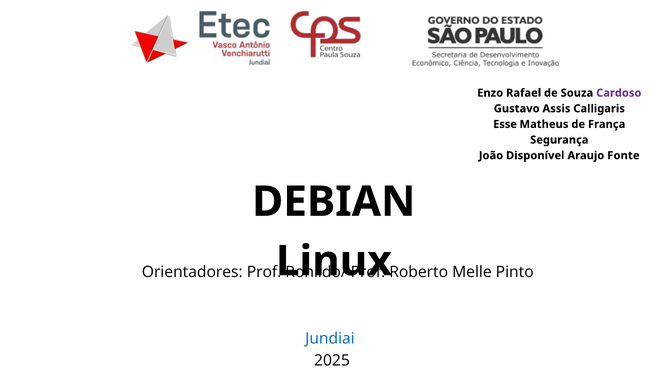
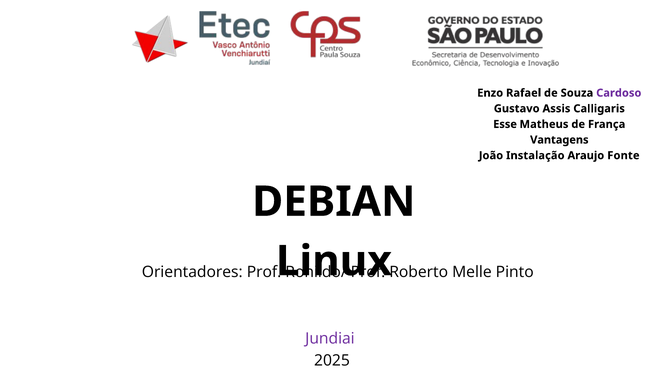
Segurança: Segurança -> Vantagens
Disponível: Disponível -> Instalação
Jundiai colour: blue -> purple
